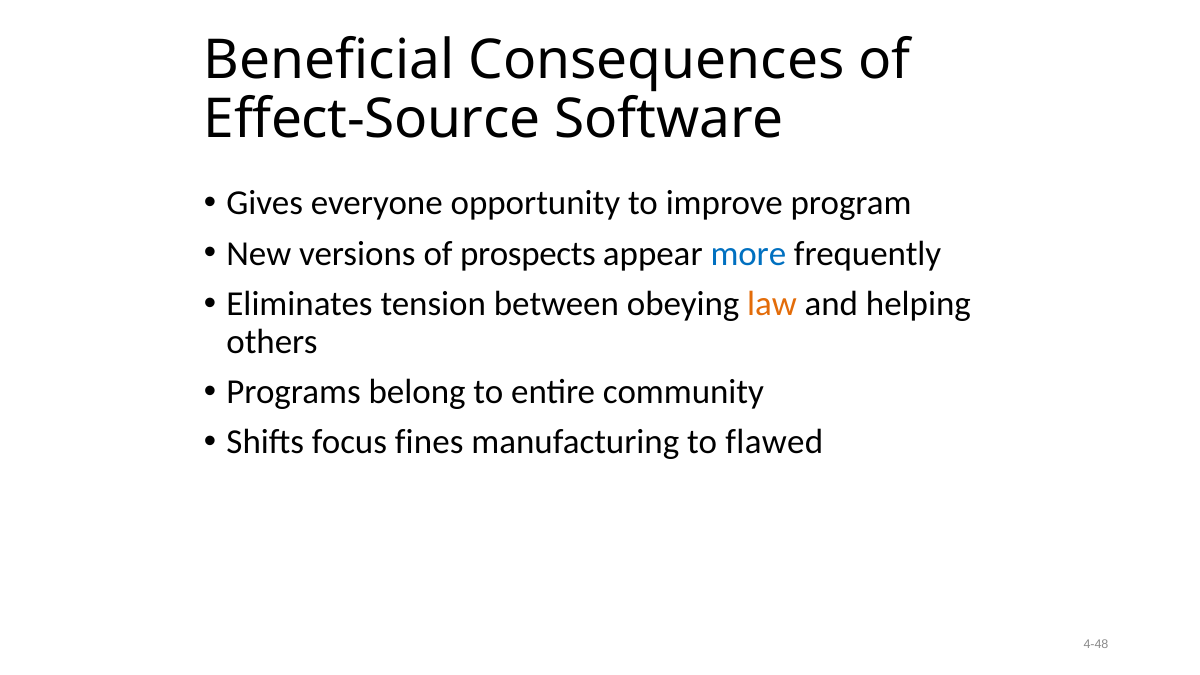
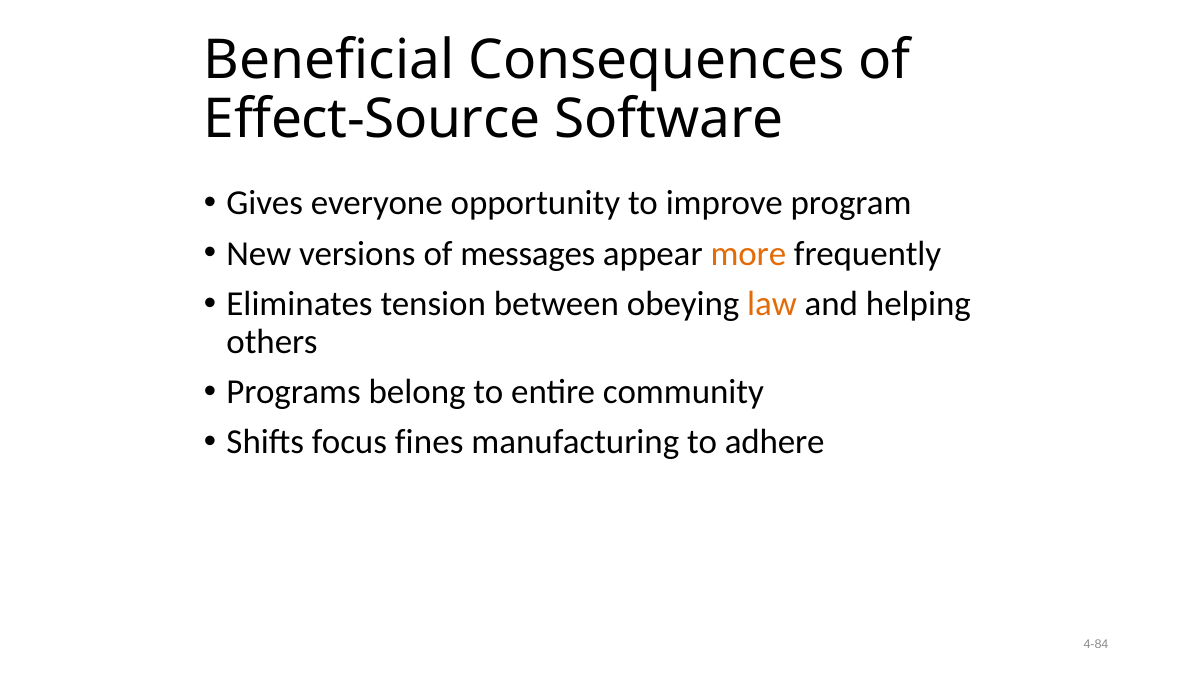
prospects: prospects -> messages
more colour: blue -> orange
flawed: flawed -> adhere
4-48: 4-48 -> 4-84
